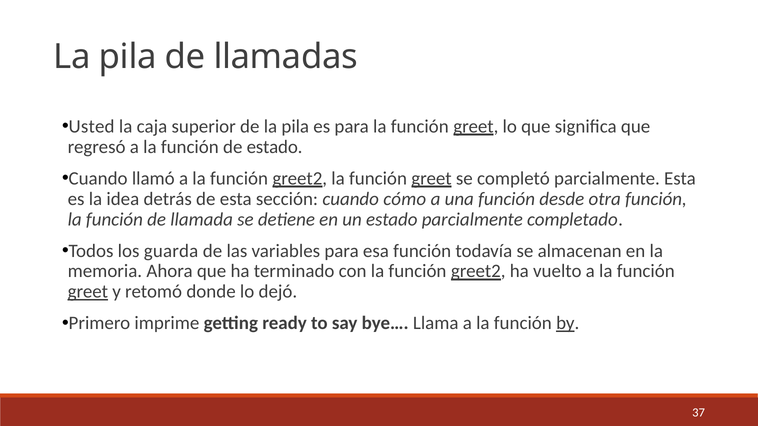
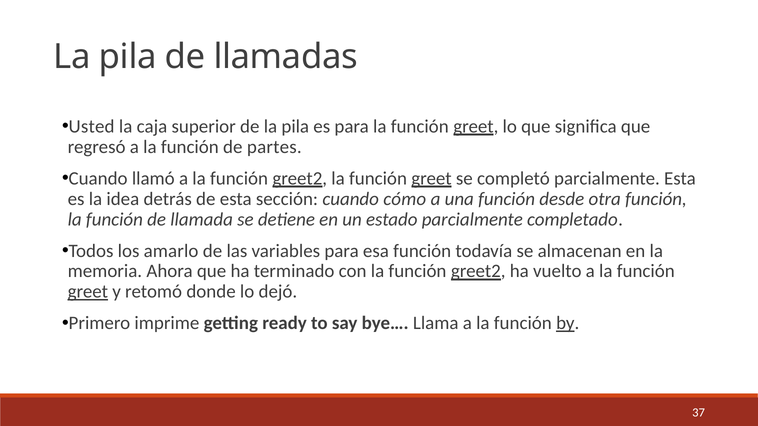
de estado: estado -> partes
guarda: guarda -> amarlo
